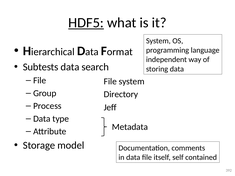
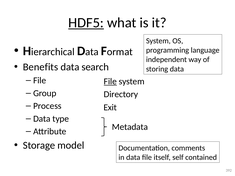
Subtests: Subtests -> Benefits
File at (110, 81) underline: none -> present
Jeff: Jeff -> Exit
